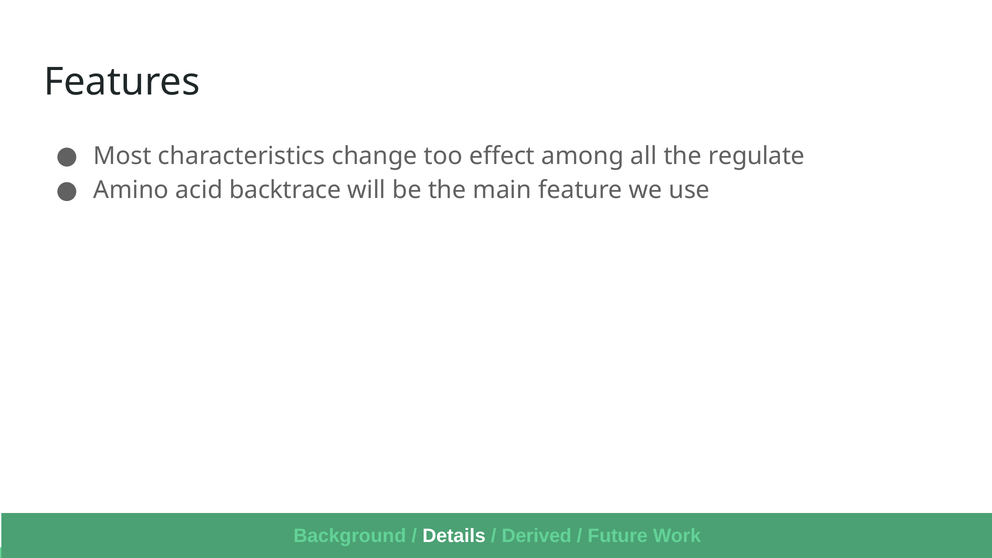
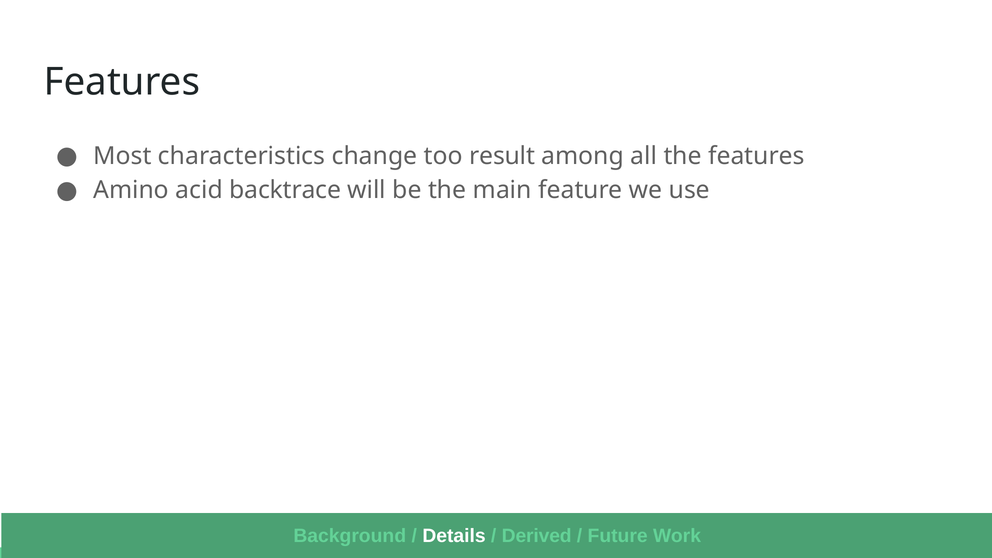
effect: effect -> result
the regulate: regulate -> features
